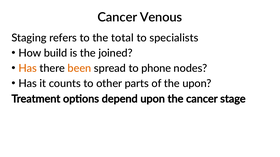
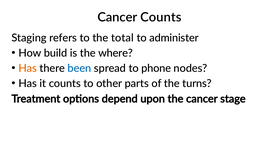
Cancer Venous: Venous -> Counts
specialists: specialists -> administer
joined: joined -> where
been colour: orange -> blue
the upon: upon -> turns
